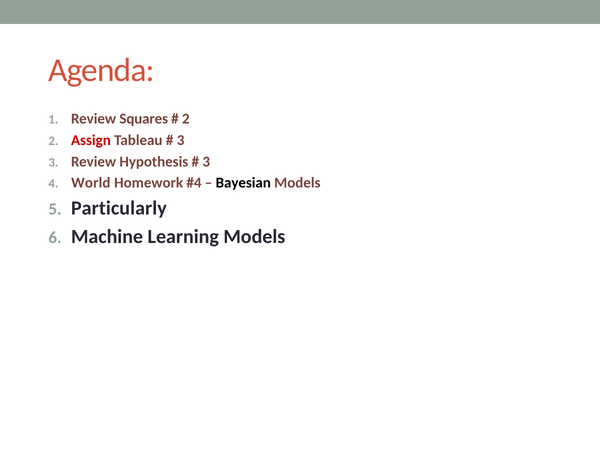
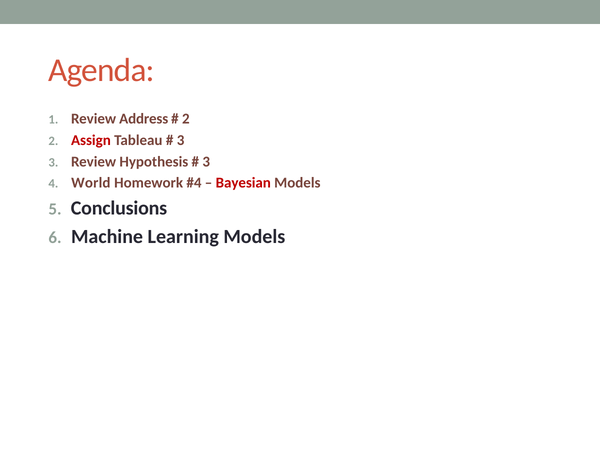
Squares: Squares -> Address
Bayesian colour: black -> red
Particularly: Particularly -> Conclusions
